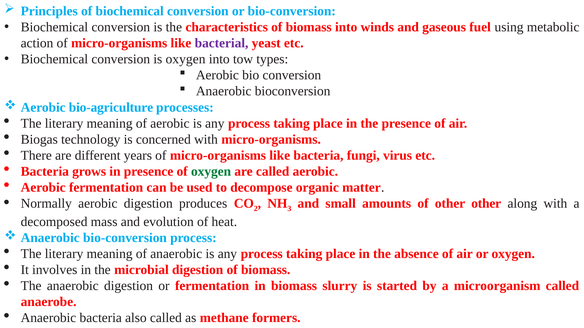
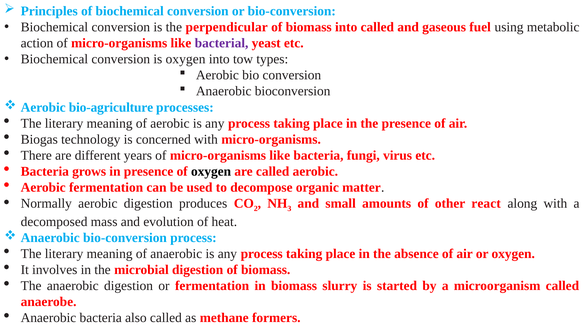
characteristics: characteristics -> perpendicular
into winds: winds -> called
oxygen at (211, 172) colour: green -> black
other other: other -> react
